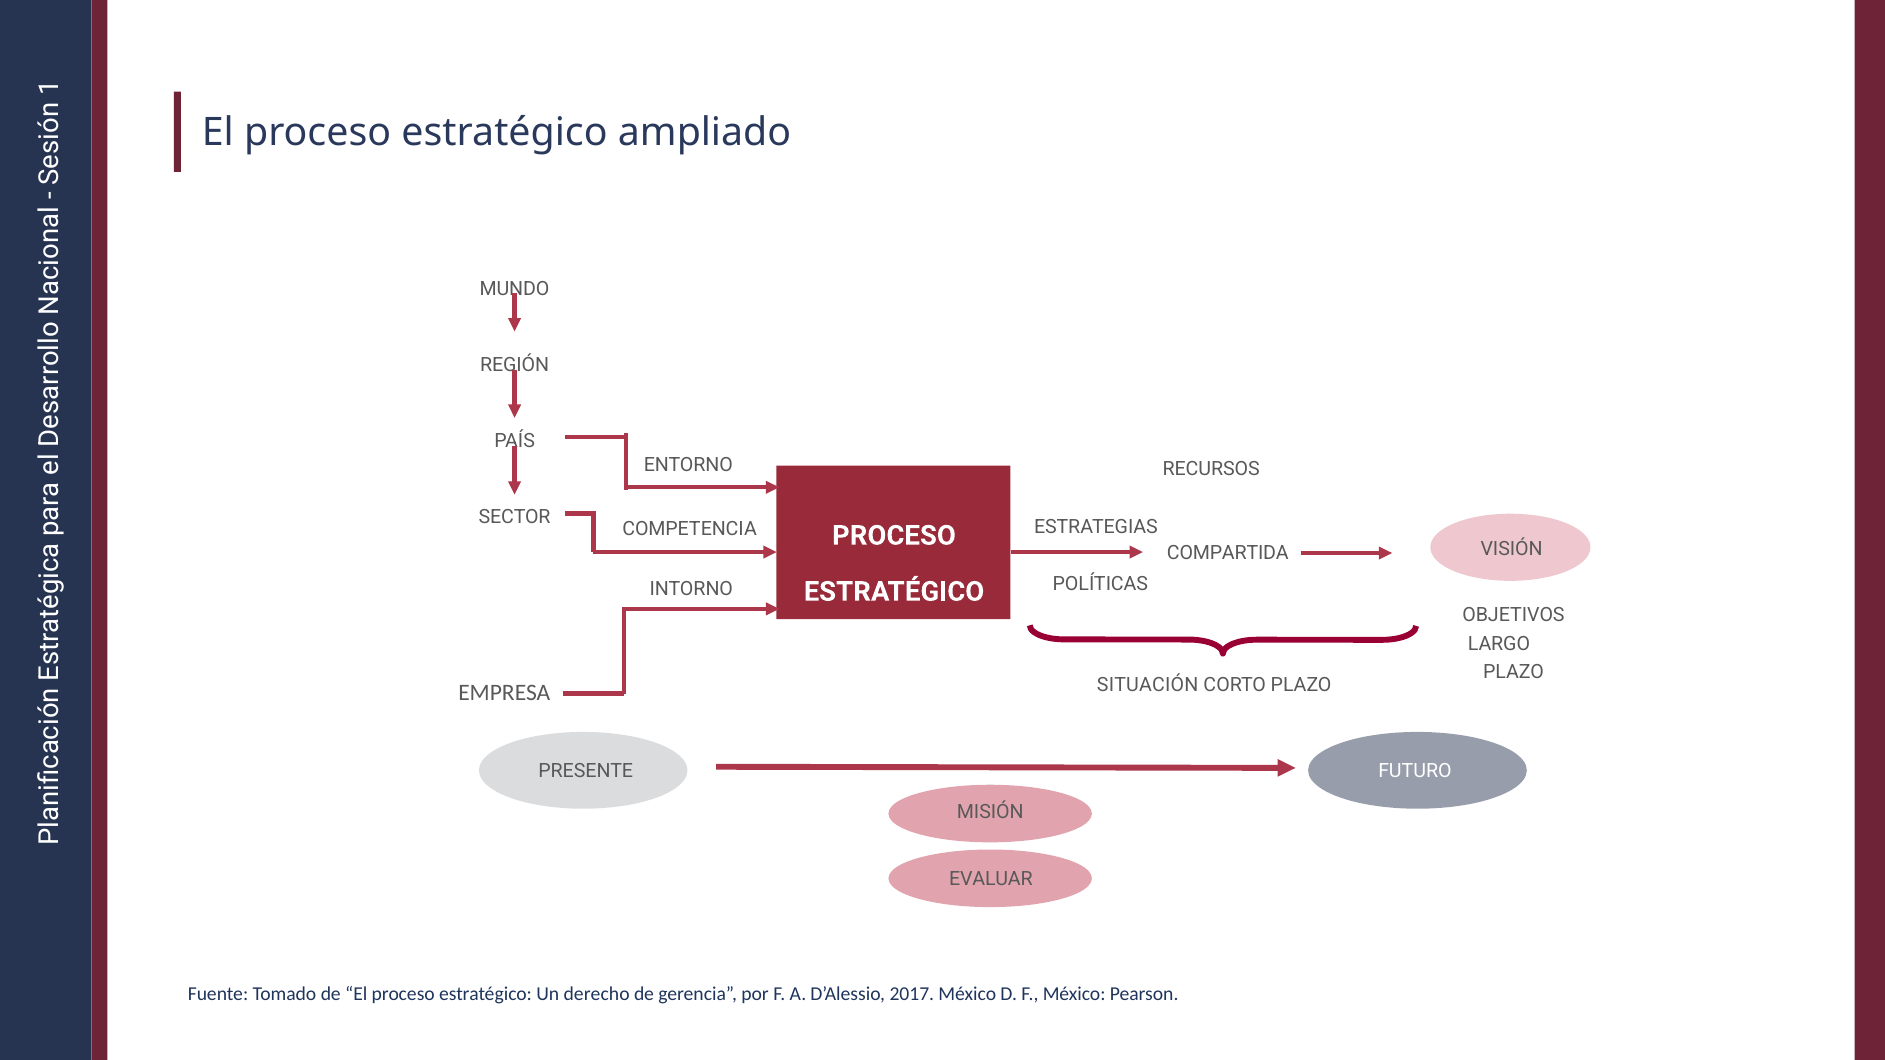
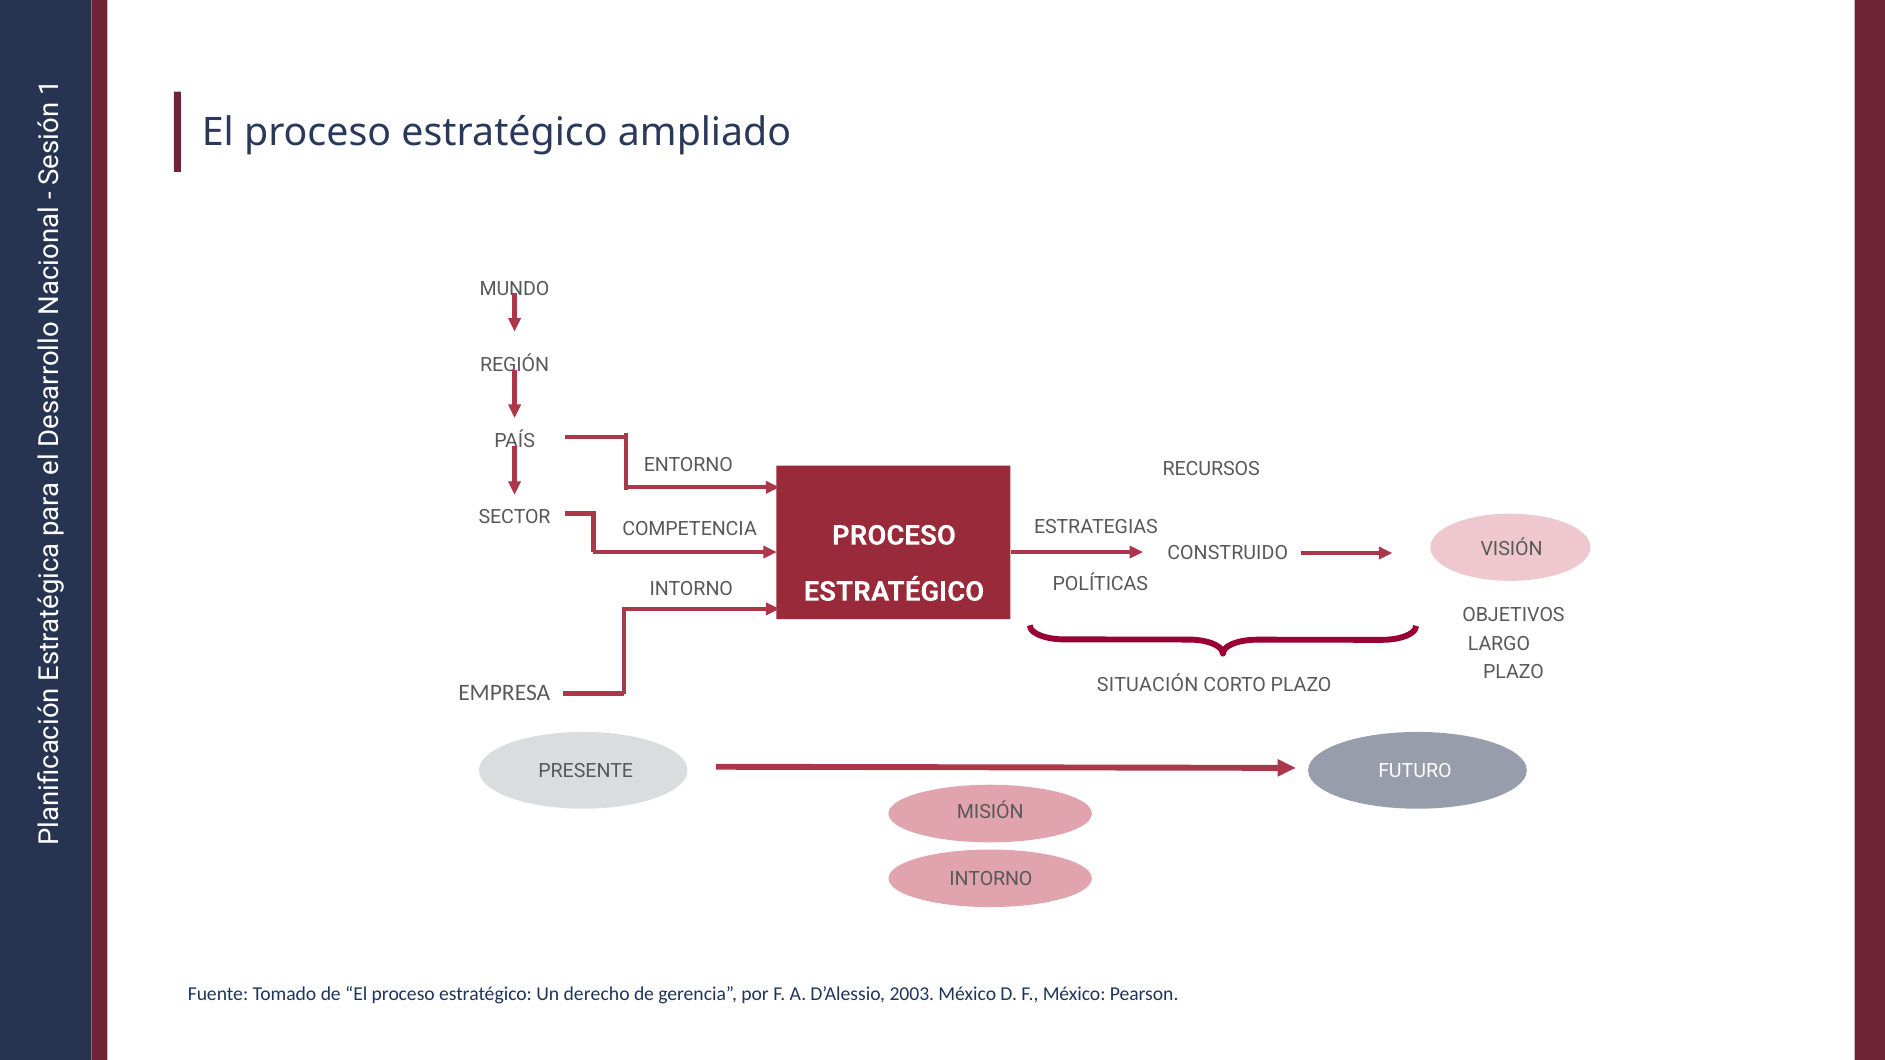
COMPARTIDA: COMPARTIDA -> CONSTRUIDO
EVALUAR at (991, 879): EVALUAR -> INTORNO
2017: 2017 -> 2003
